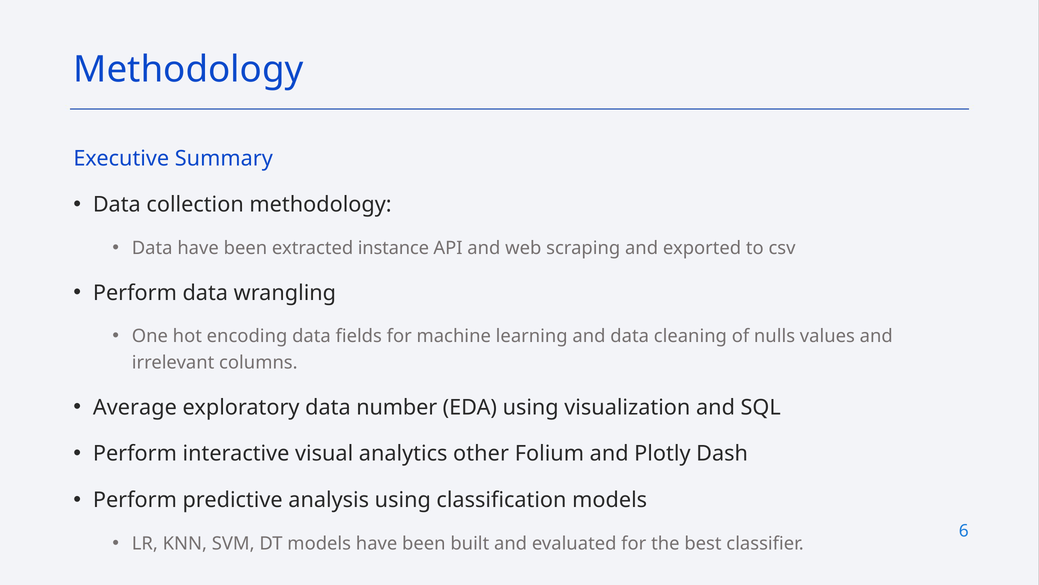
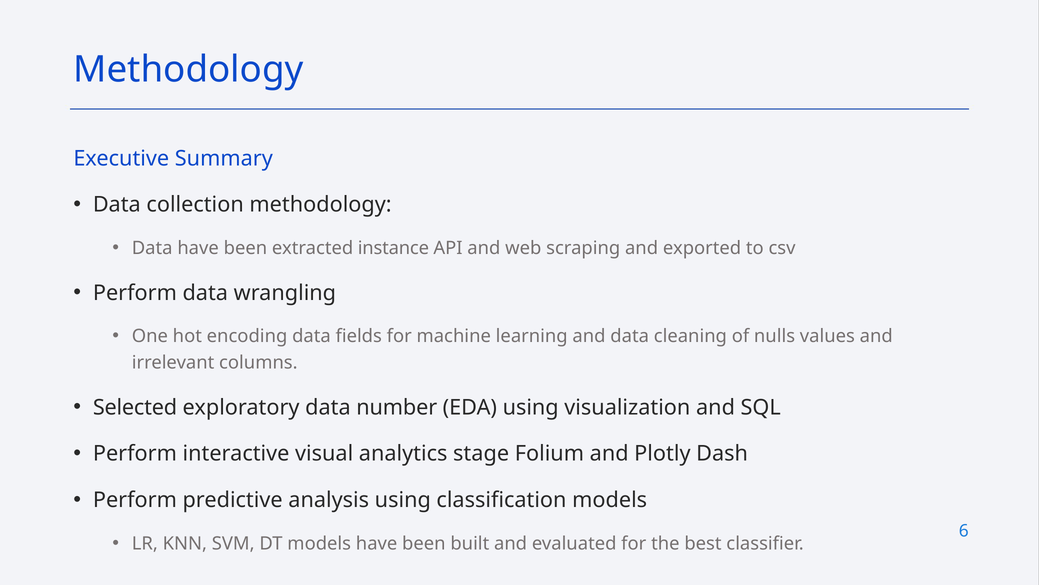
Average: Average -> Selected
other: other -> stage
